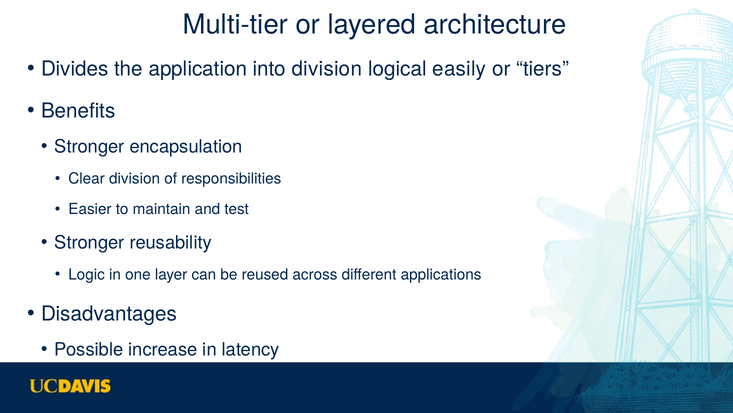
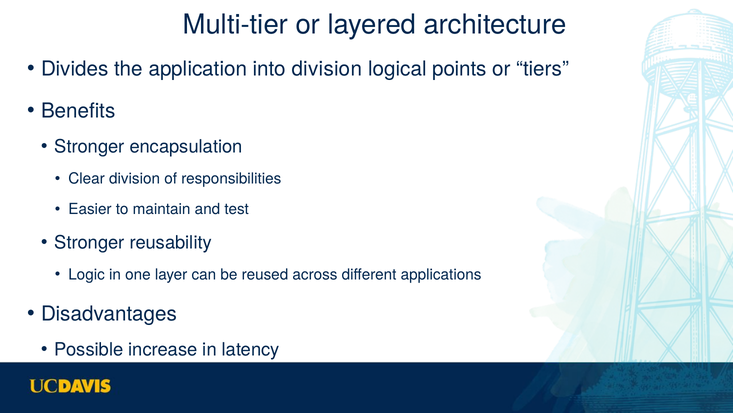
easily: easily -> points
